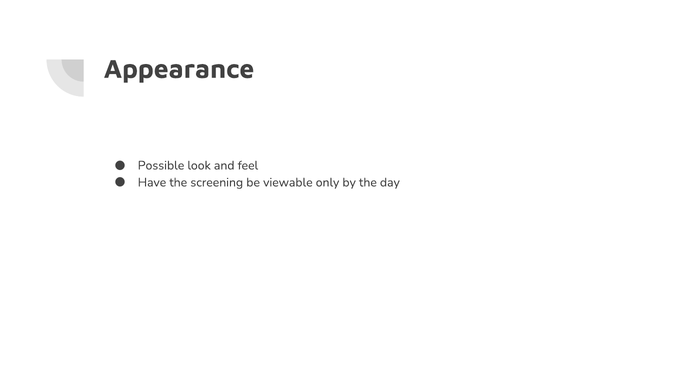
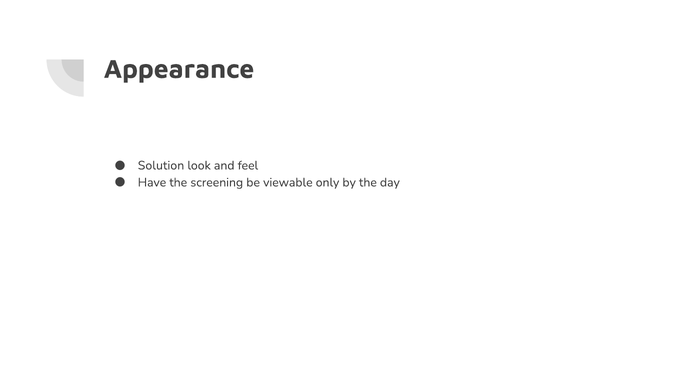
Possible: Possible -> Solution
